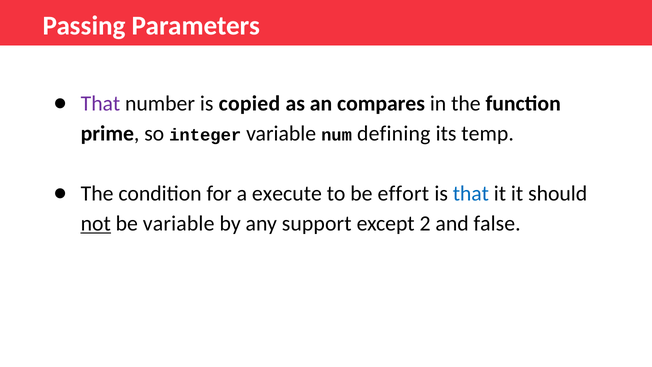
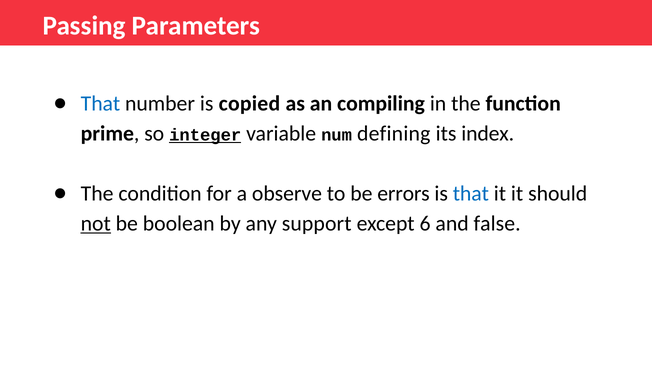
That at (100, 104) colour: purple -> blue
compares: compares -> compiling
integer underline: none -> present
temp: temp -> index
execute: execute -> observe
effort: effort -> errors
be variable: variable -> boolean
2: 2 -> 6
